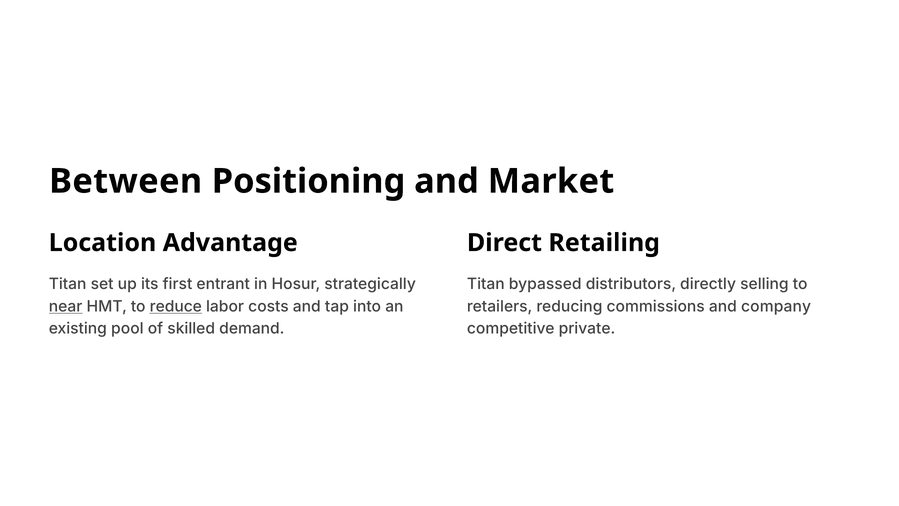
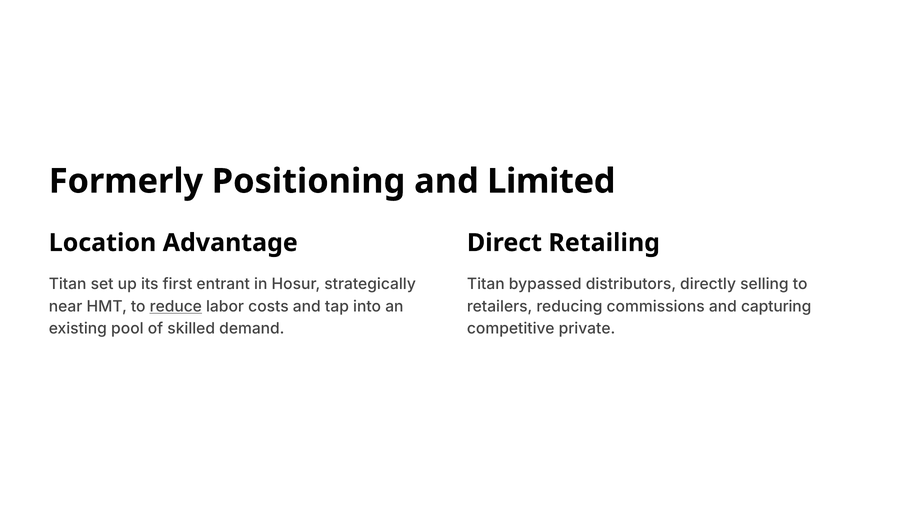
Between: Between -> Formerly
Market: Market -> Limited
near underline: present -> none
company: company -> capturing
